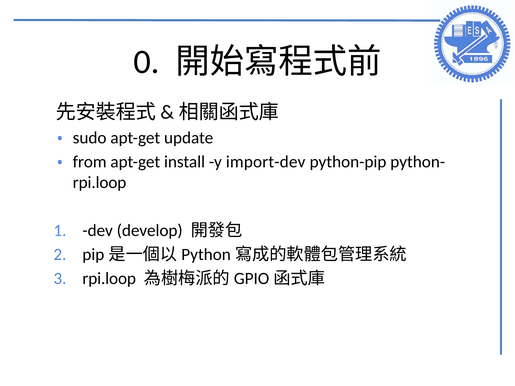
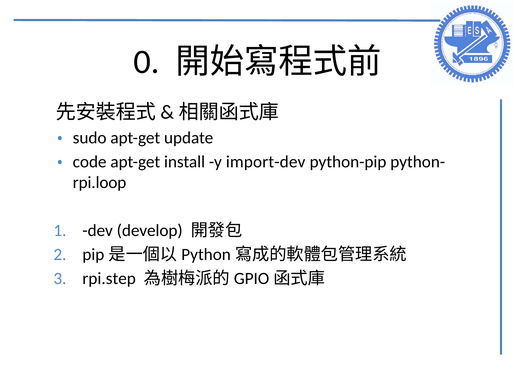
from: from -> code
rpi.loop at (109, 279): rpi.loop -> rpi.step
